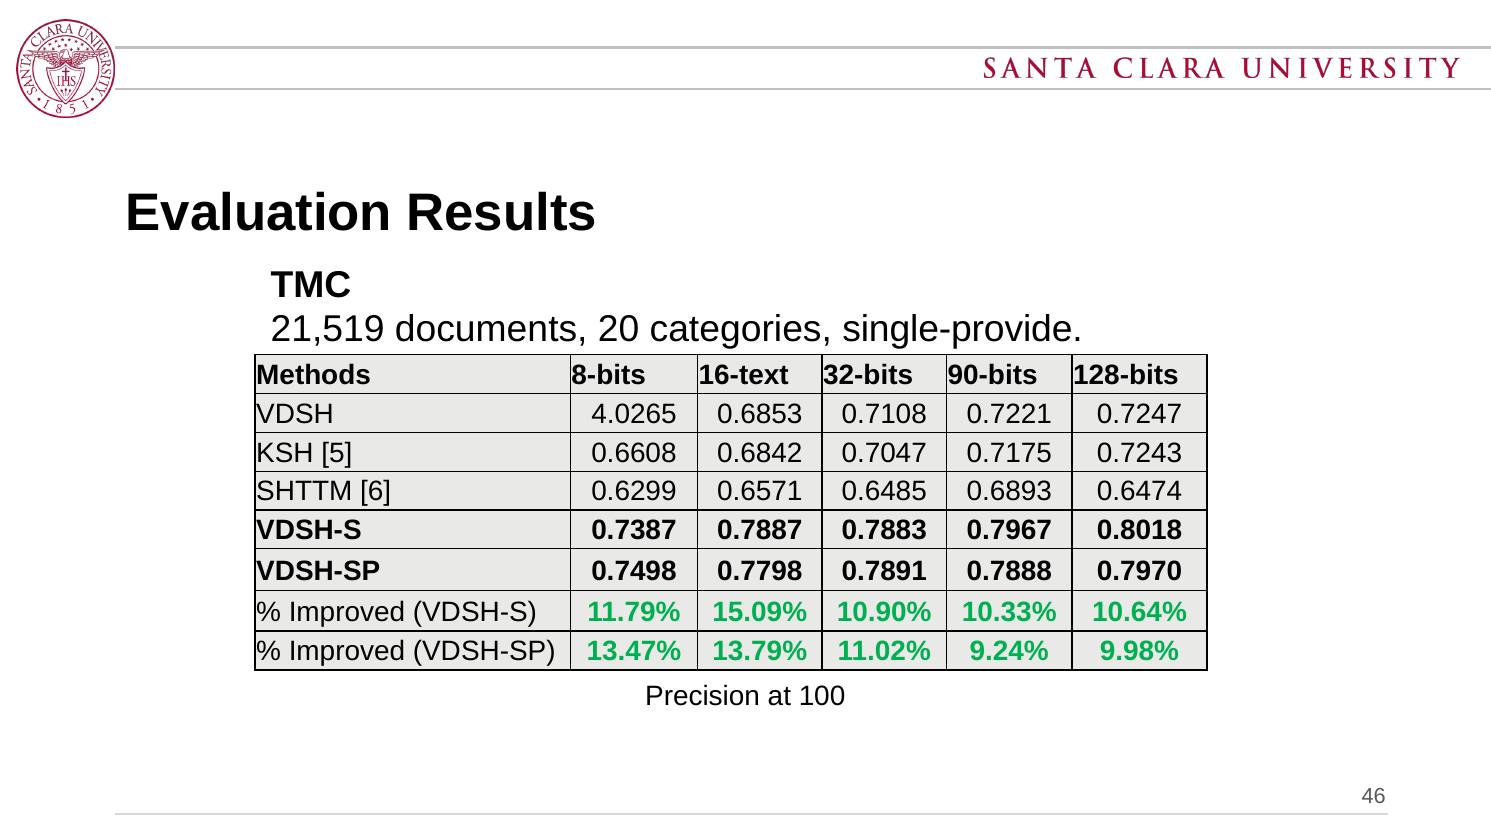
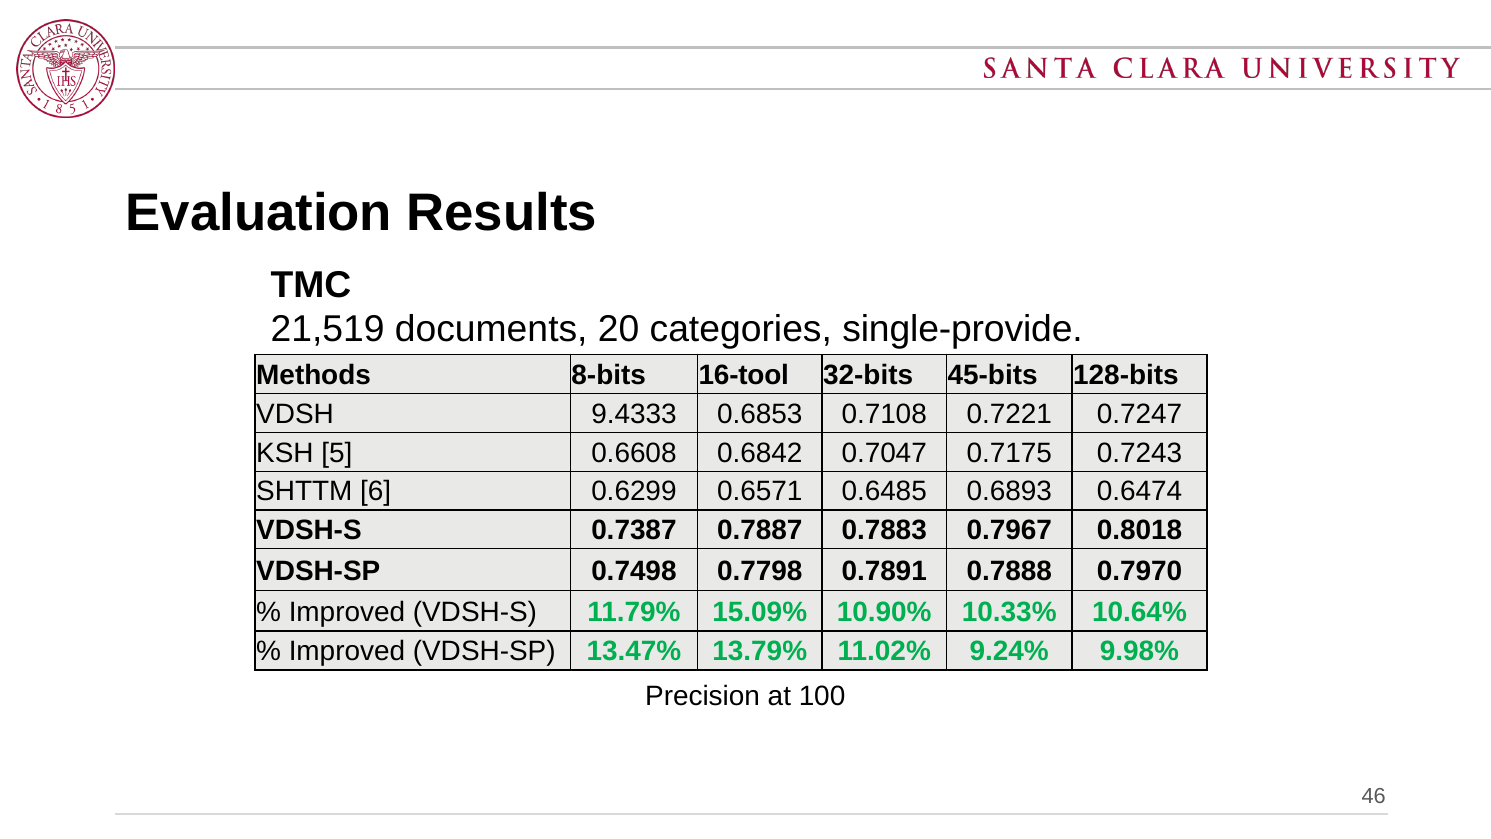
16-text: 16-text -> 16-tool
90-bits: 90-bits -> 45-bits
4.0265: 4.0265 -> 9.4333
